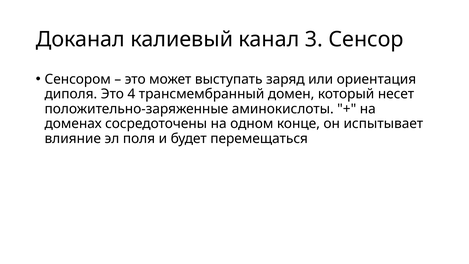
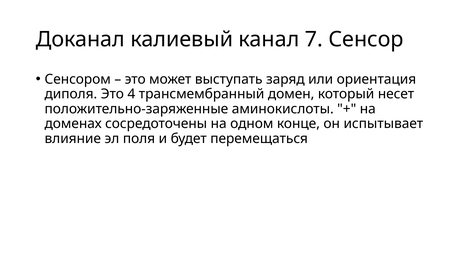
3: 3 -> 7
